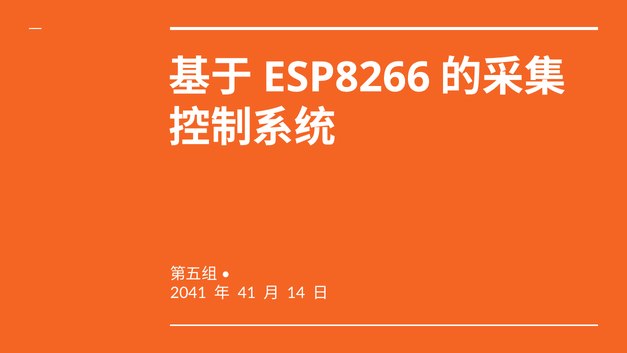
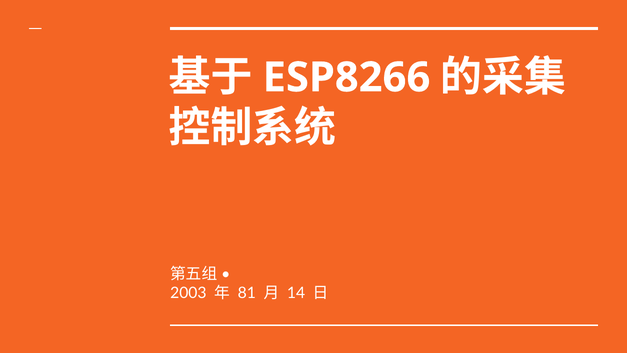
2041: 2041 -> 2003
41: 41 -> 81
